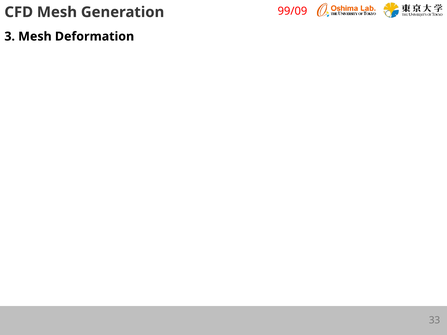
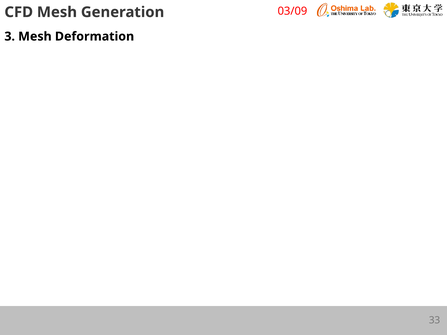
99/09: 99/09 -> 03/09
